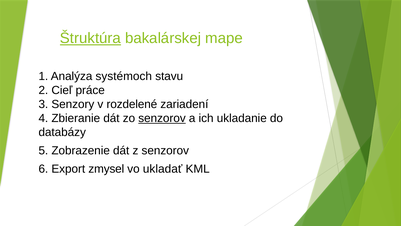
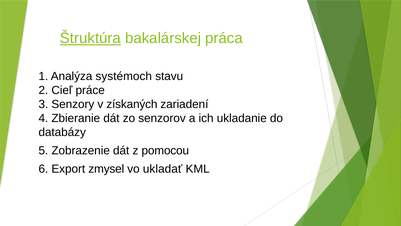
mape: mape -> práca
rozdelené: rozdelené -> získaných
senzorov at (162, 118) underline: present -> none
z senzorov: senzorov -> pomocou
